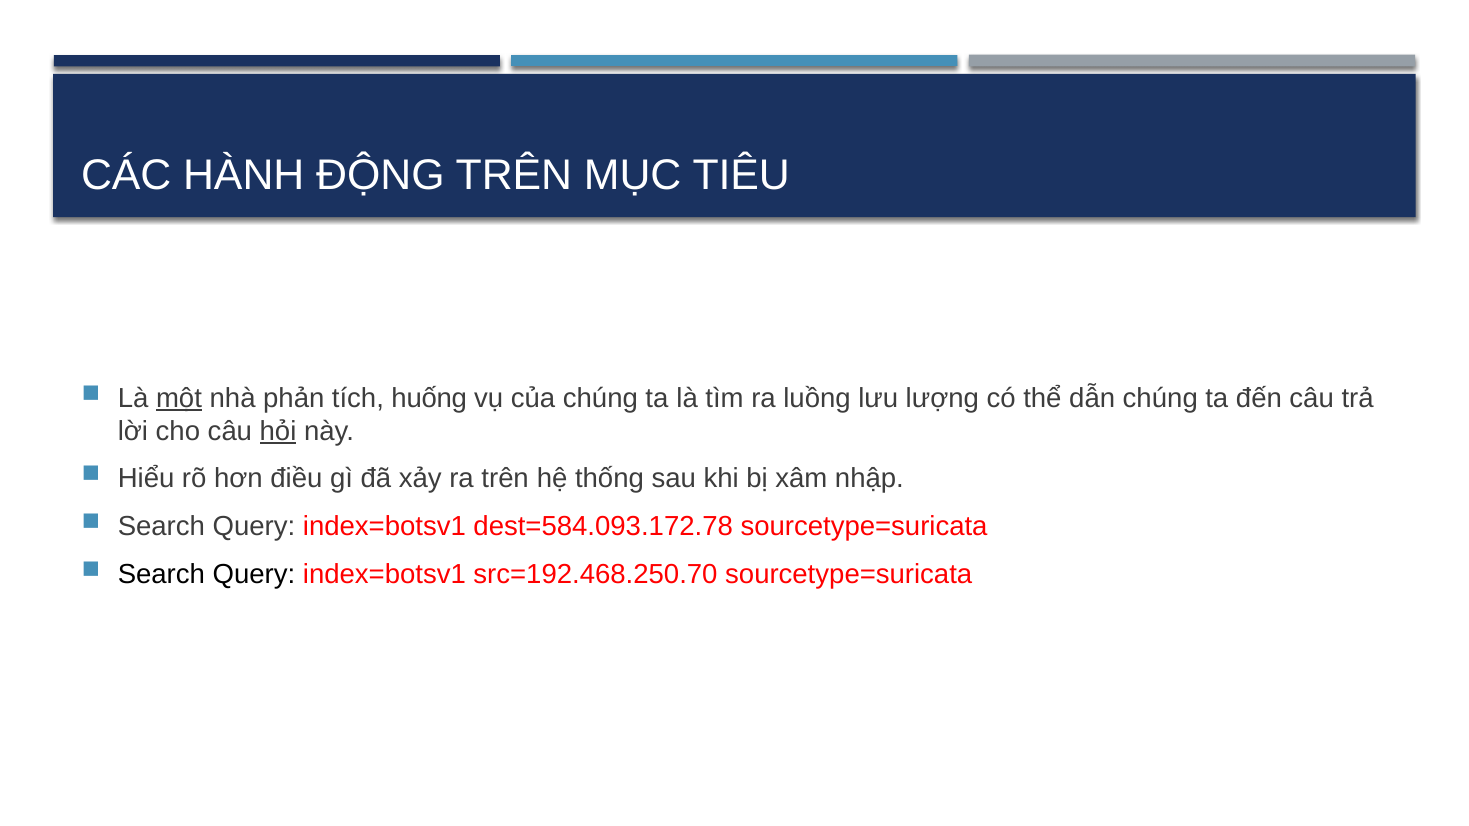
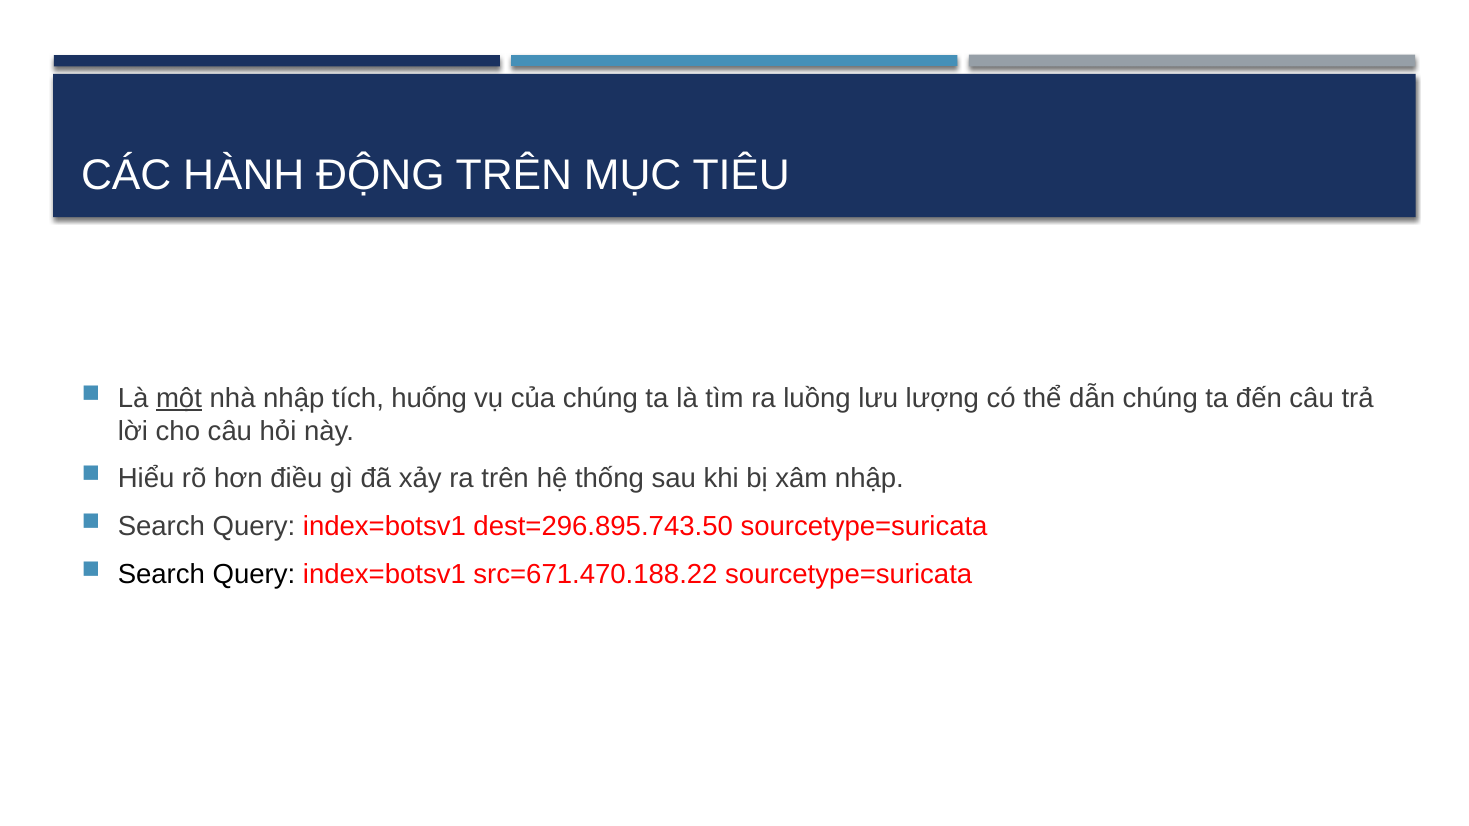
nhà phản: phản -> nhập
hỏi underline: present -> none
dest=584.093.172.78: dest=584.093.172.78 -> dest=296.895.743.50
src=192.468.250.70: src=192.468.250.70 -> src=671.470.188.22
